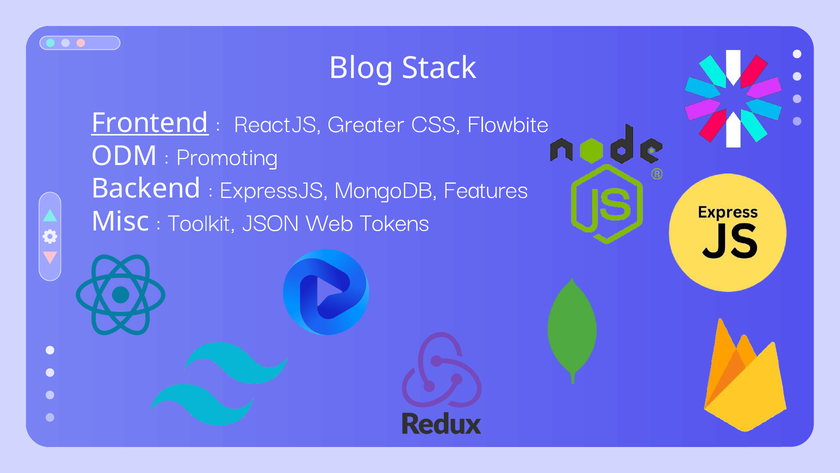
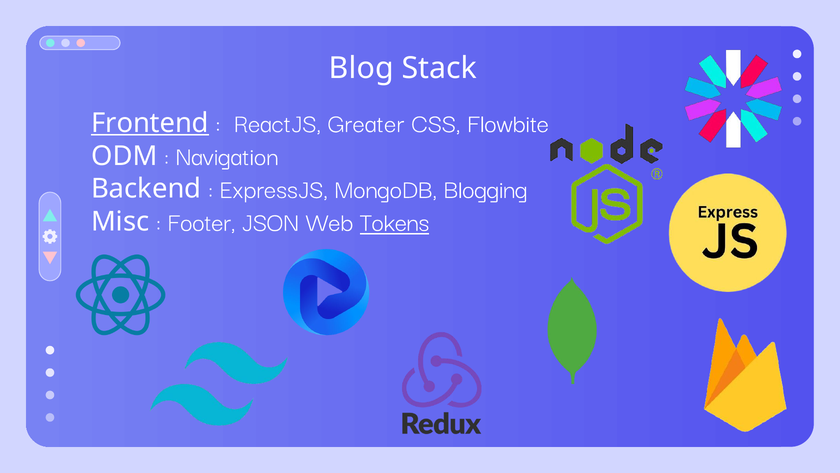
Promoting: Promoting -> Navigation
Features: Features -> Blogging
Toolkit: Toolkit -> Footer
Tokens underline: none -> present
